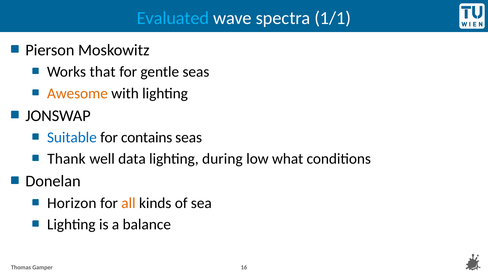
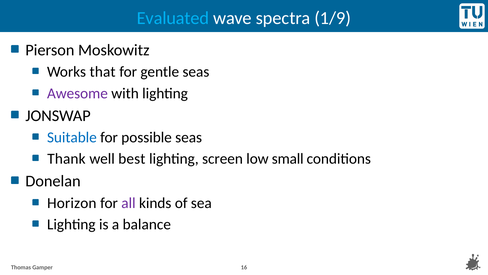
1/1: 1/1 -> 1/9
Awesome colour: orange -> purple
contains: contains -> possible
data: data -> best
during: during -> screen
what: what -> small
all colour: orange -> purple
